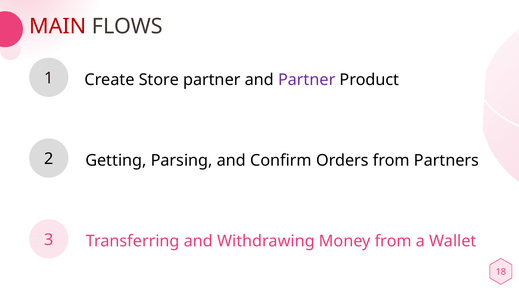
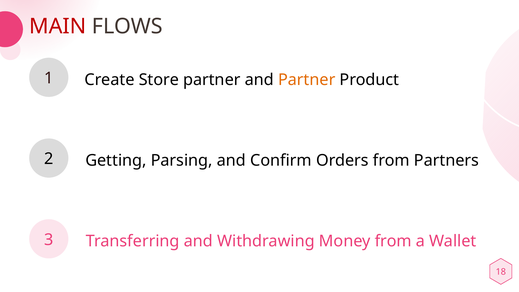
Partner at (307, 80) colour: purple -> orange
